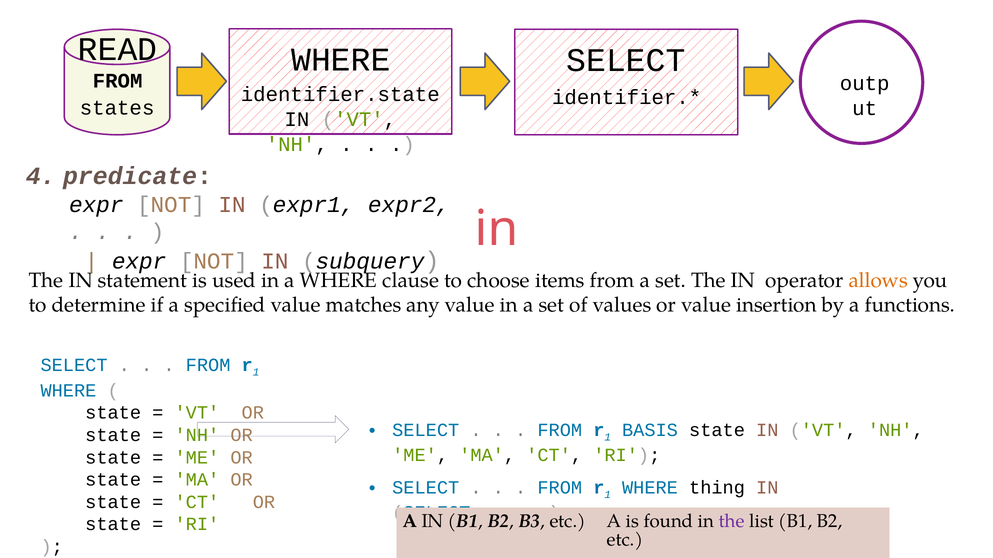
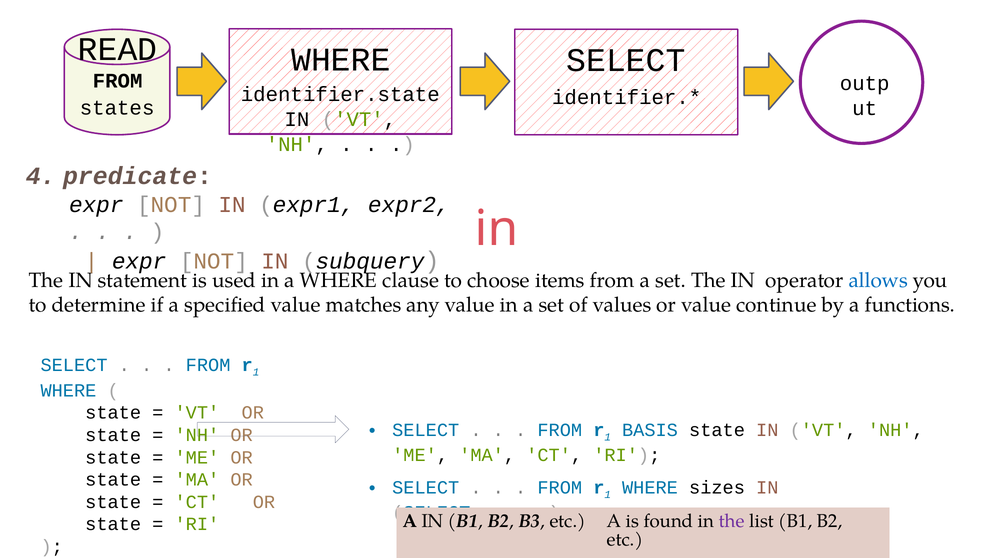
allows colour: orange -> blue
insertion: insertion -> continue
thing: thing -> sizes
